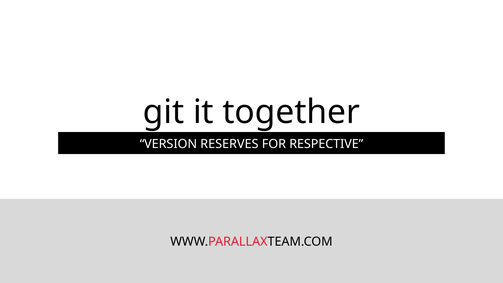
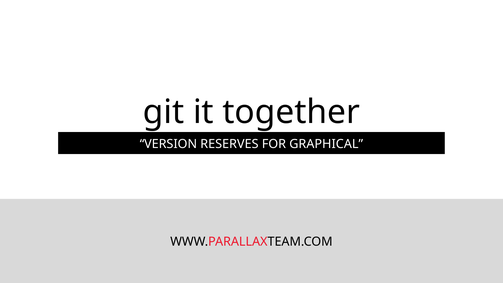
RESPECTIVE: RESPECTIVE -> GRAPHICAL
